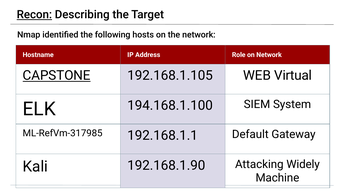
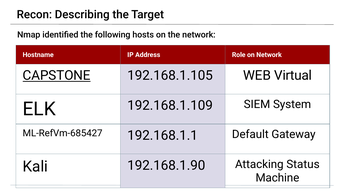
Recon underline: present -> none
194.168.1.100: 194.168.1.100 -> 192.168.1.109
ML-RefVm-317985: ML-RefVm-317985 -> ML-RefVm-685427
Widely: Widely -> Status
